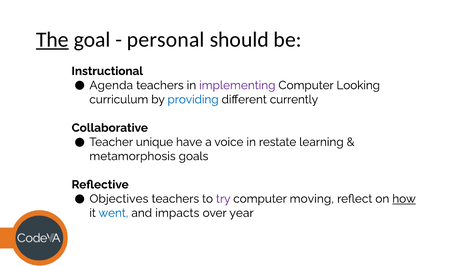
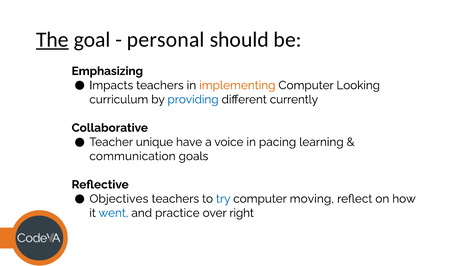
Instructional: Instructional -> Emphasizing
Agenda: Agenda -> Impacts
implementing colour: purple -> orange
restate: restate -> pacing
metamorphosis: metamorphosis -> communication
try colour: purple -> blue
how underline: present -> none
impacts: impacts -> practice
year: year -> right
